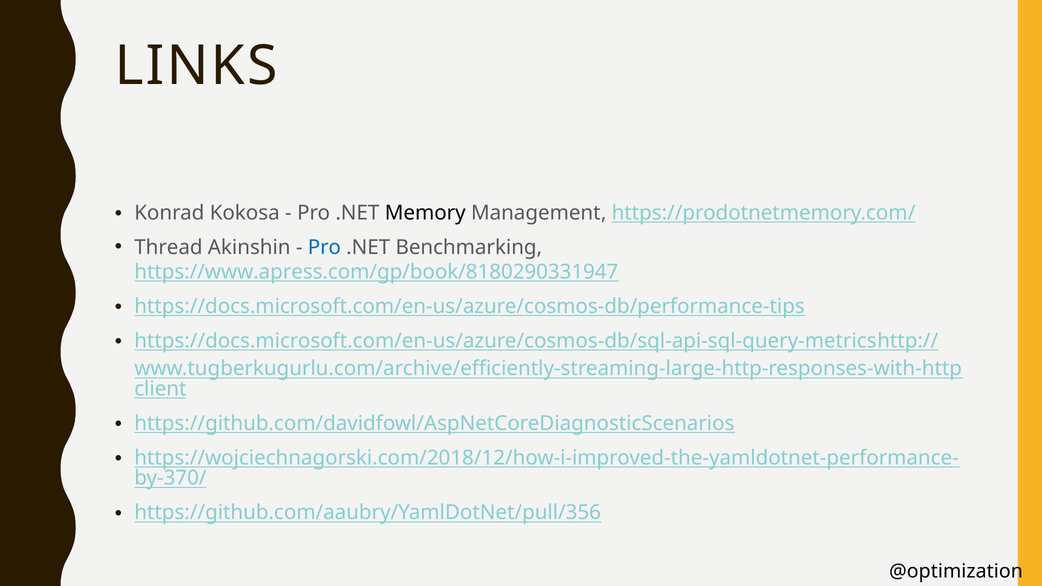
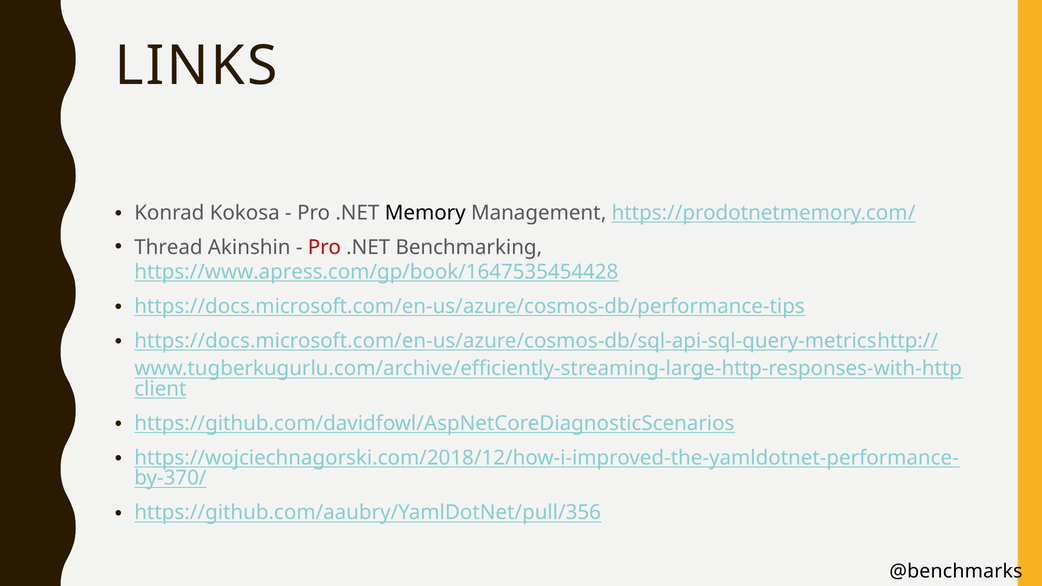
Pro at (324, 247) colour: blue -> red
https://www.apress.com/gp/book/8180290331947: https://www.apress.com/gp/book/8180290331947 -> https://www.apress.com/gp/book/1647535454428
@optimization: @optimization -> @benchmarks
